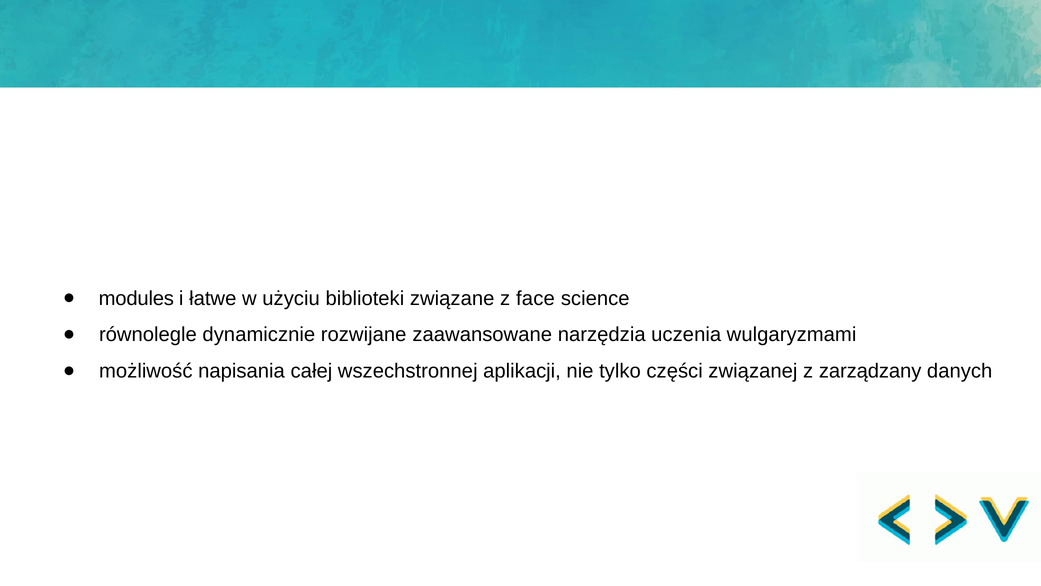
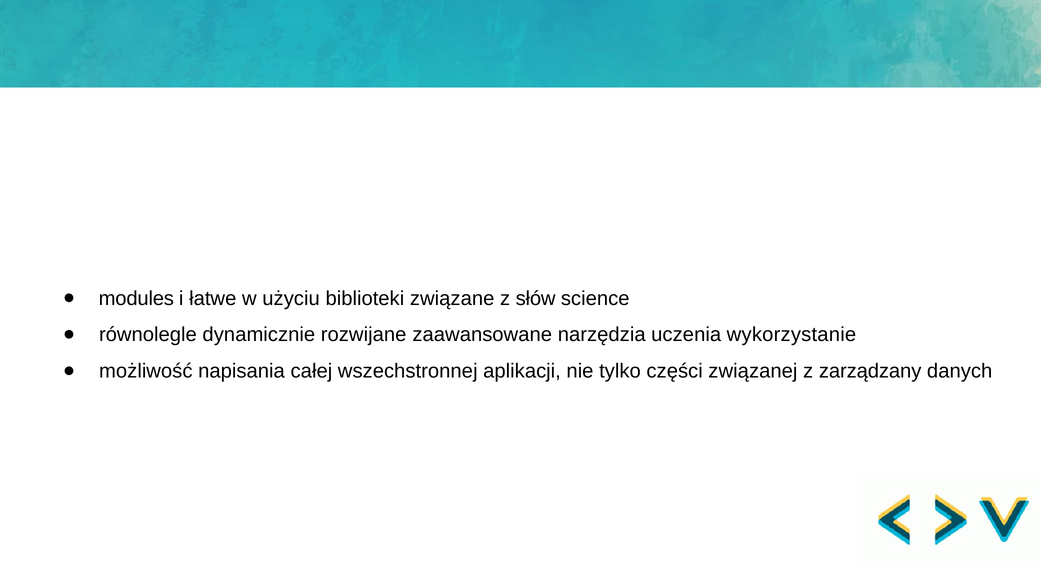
face: face -> słów
wulgaryzmami: wulgaryzmami -> wykorzystanie
